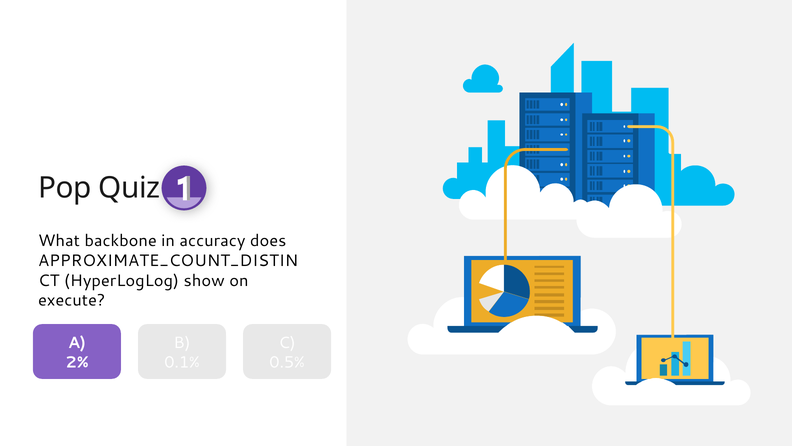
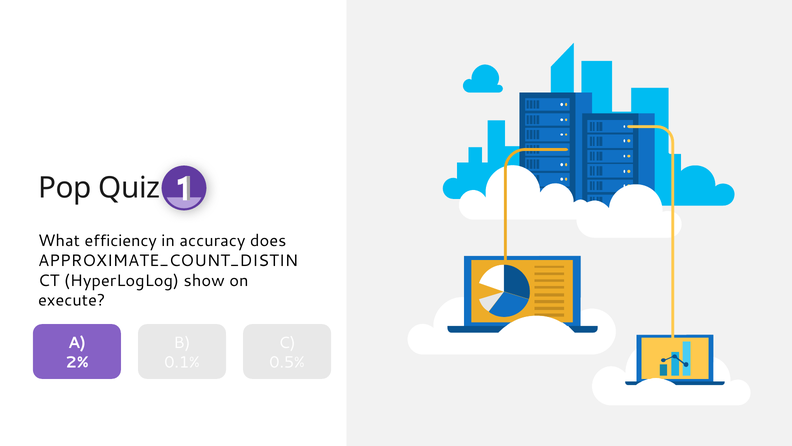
backbone: backbone -> efficiency
